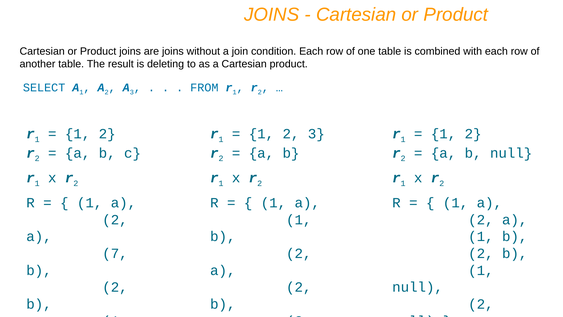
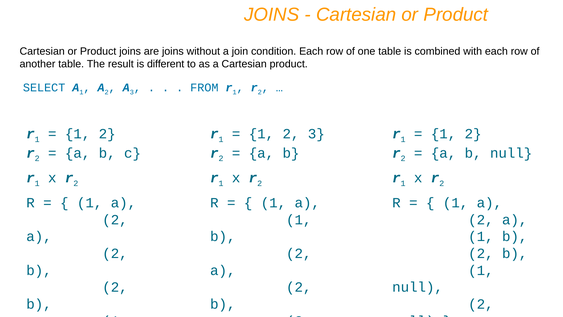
deleting: deleting -> different
7 at (115, 253): 7 -> 2
